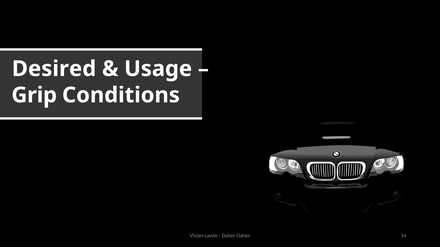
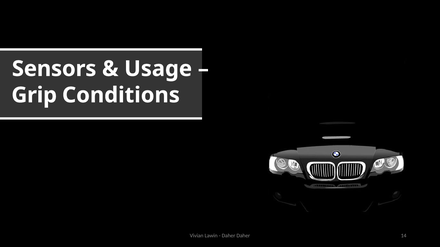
Desired: Desired -> Sensors
